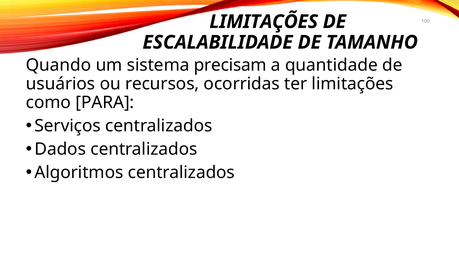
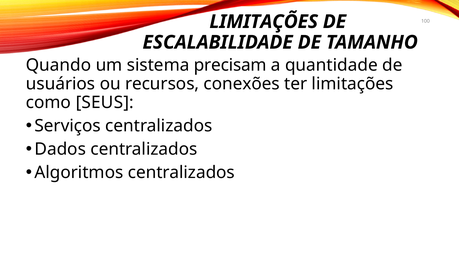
ocorridas: ocorridas -> conexões
PARA: PARA -> SEUS
